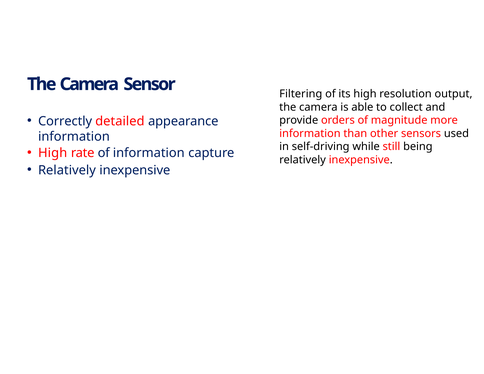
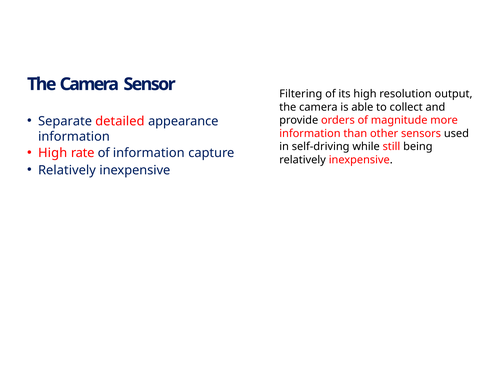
Correctly: Correctly -> Separate
